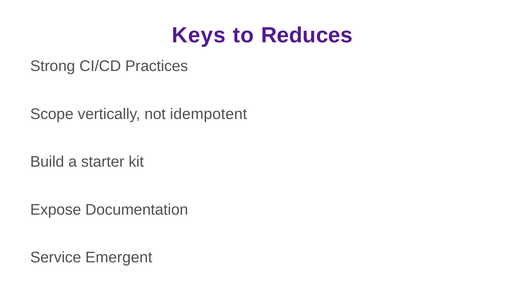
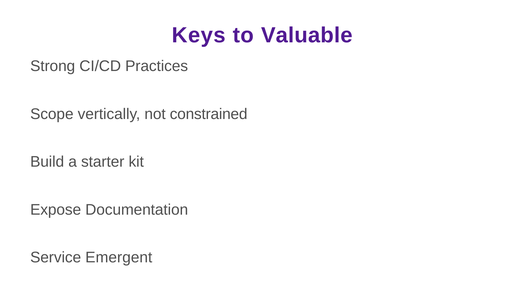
Reduces: Reduces -> Valuable
idempotent: idempotent -> constrained
